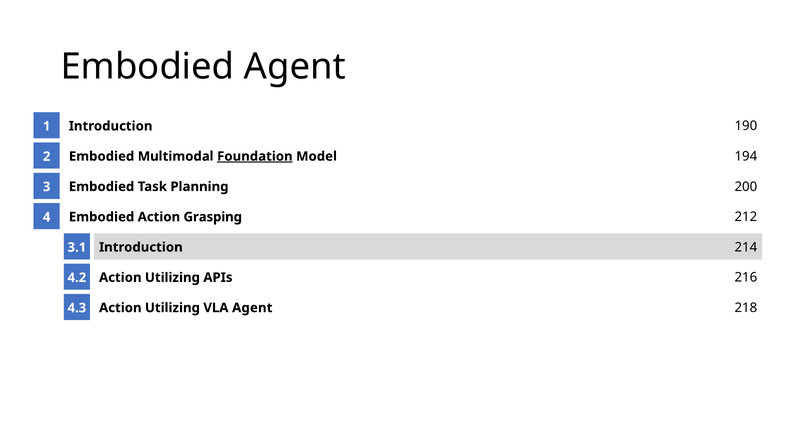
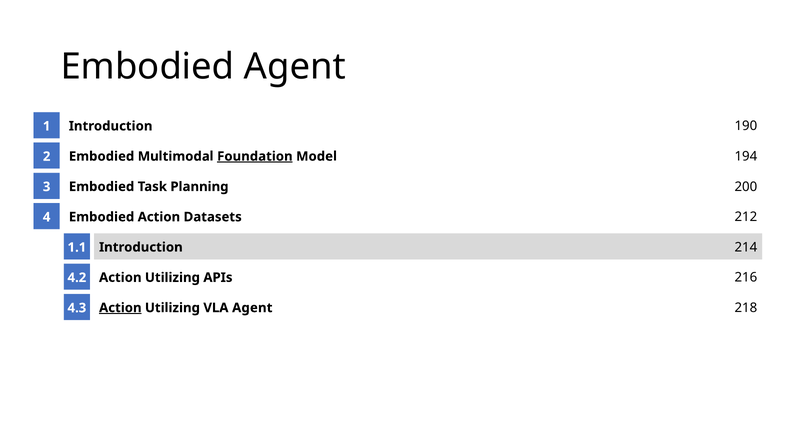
Grasping: Grasping -> Datasets
3.1: 3.1 -> 1.1
Action at (120, 308) underline: none -> present
